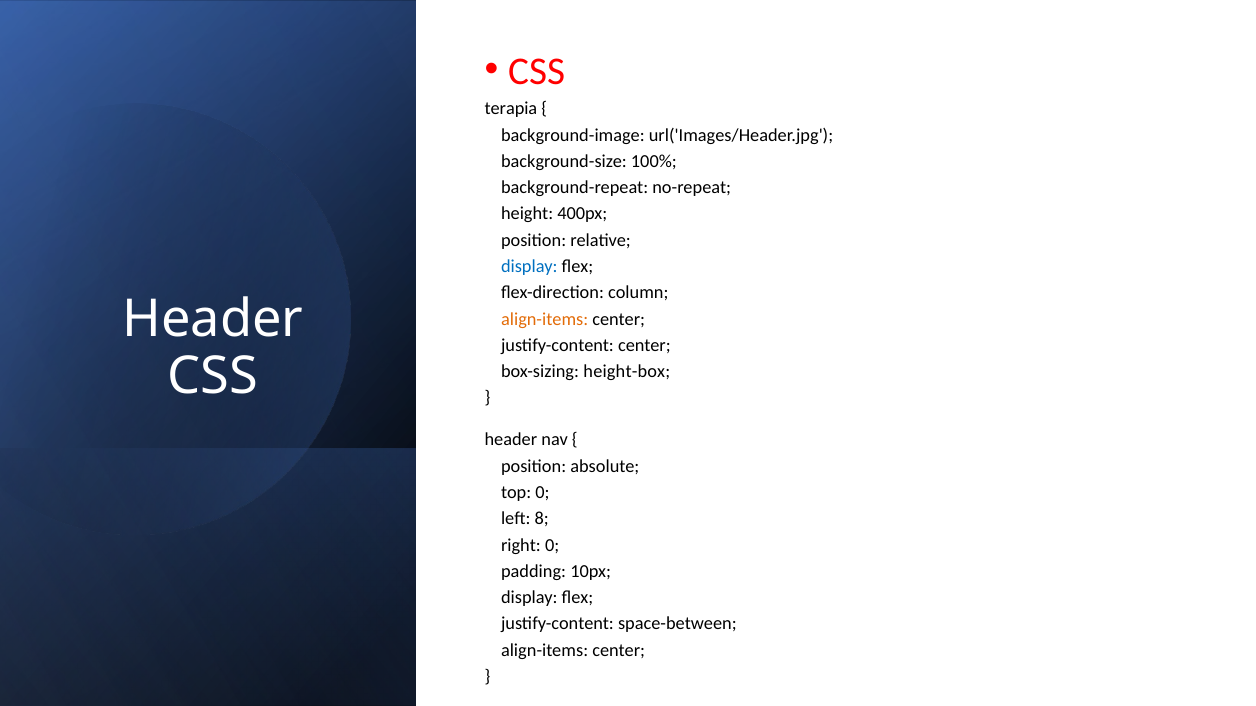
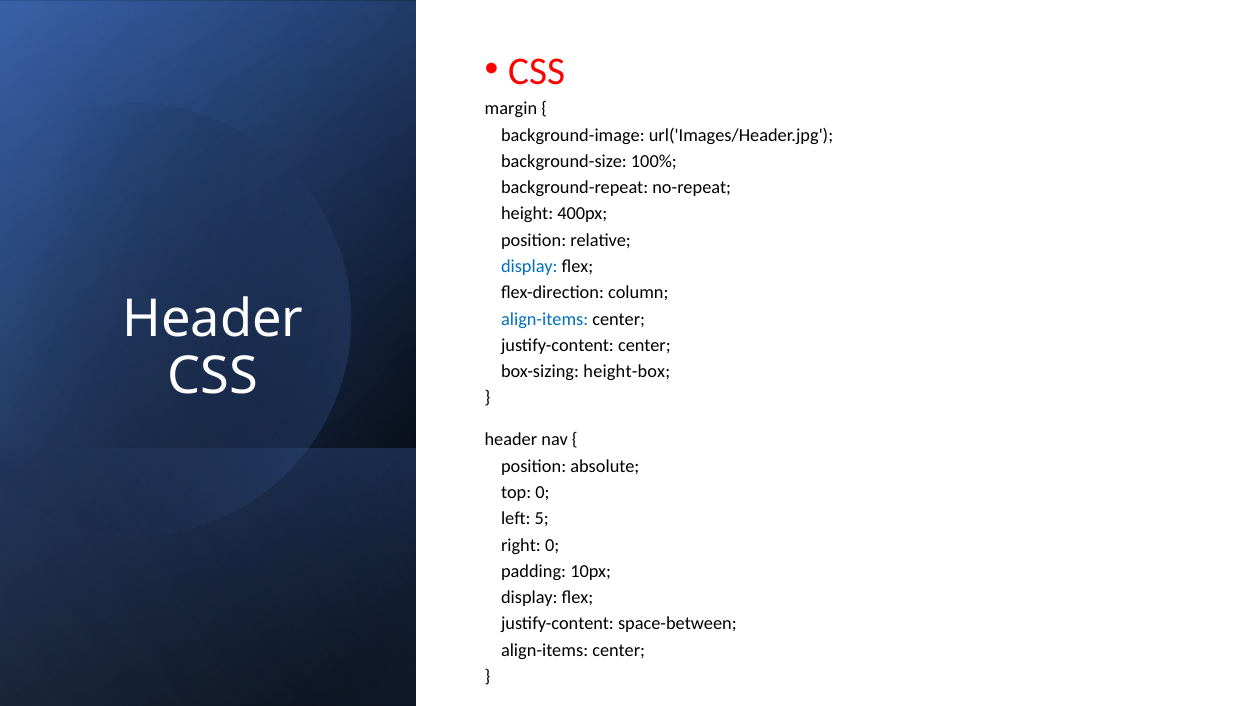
terapia: terapia -> margin
align-items at (545, 319) colour: orange -> blue
8: 8 -> 5
